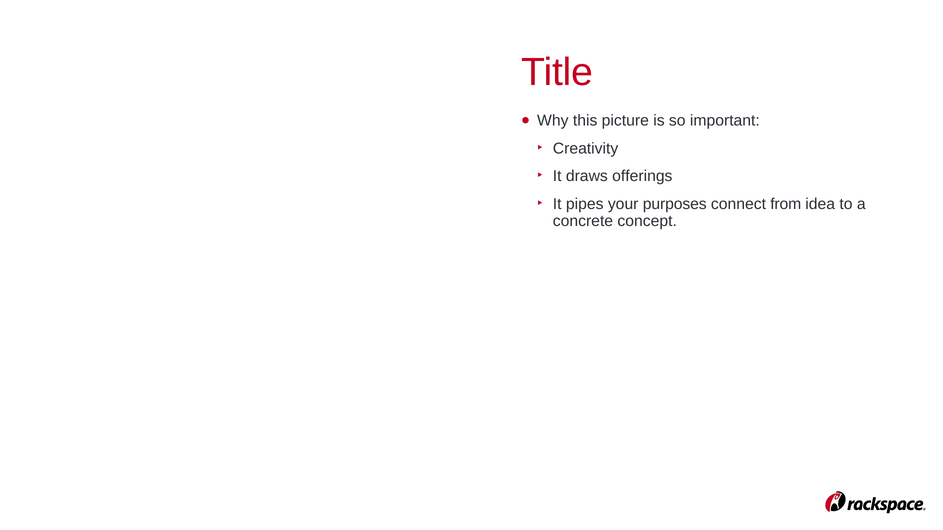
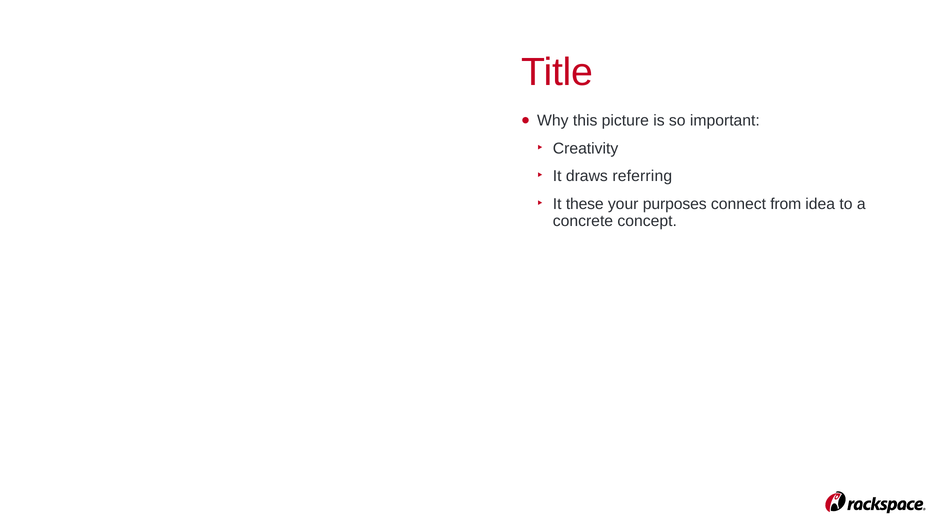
offerings: offerings -> referring
pipes: pipes -> these
